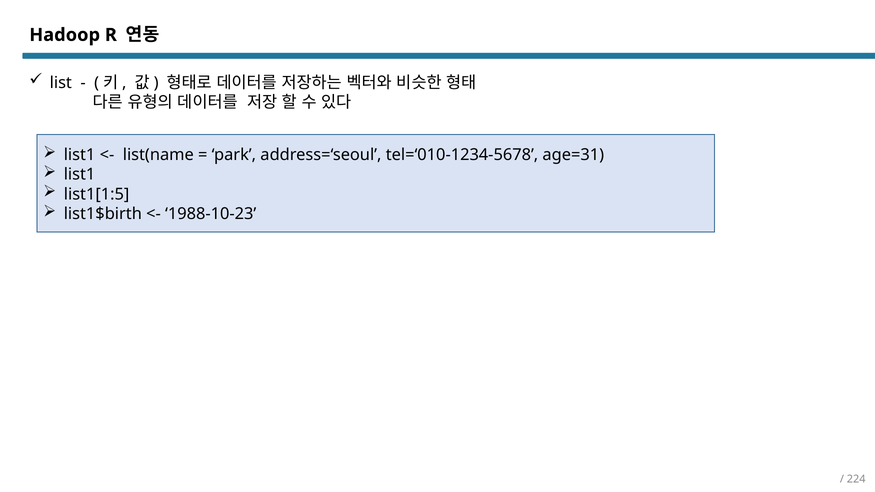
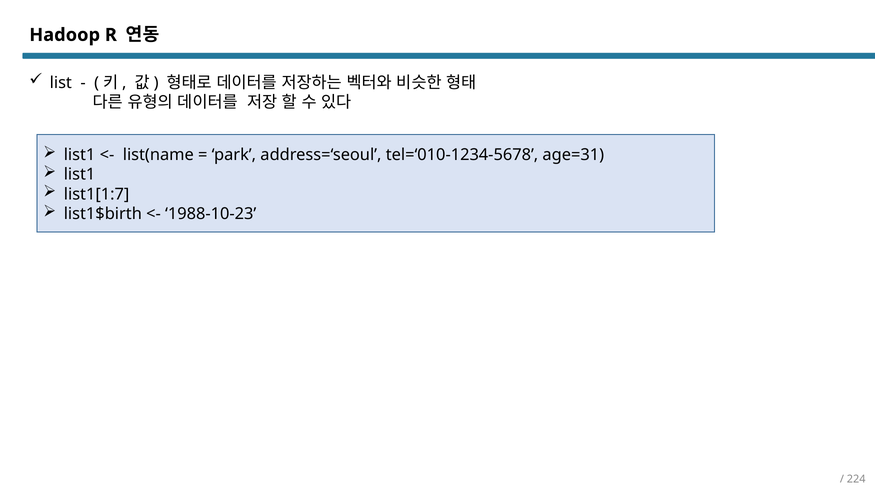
list1[1:5: list1[1:5 -> list1[1:7
